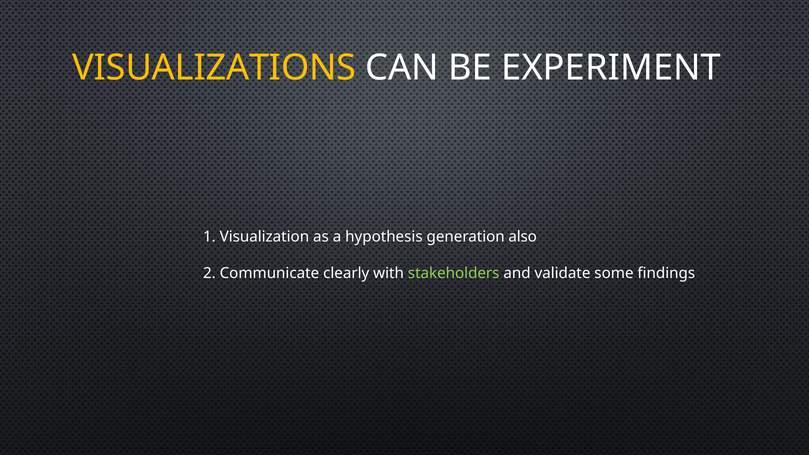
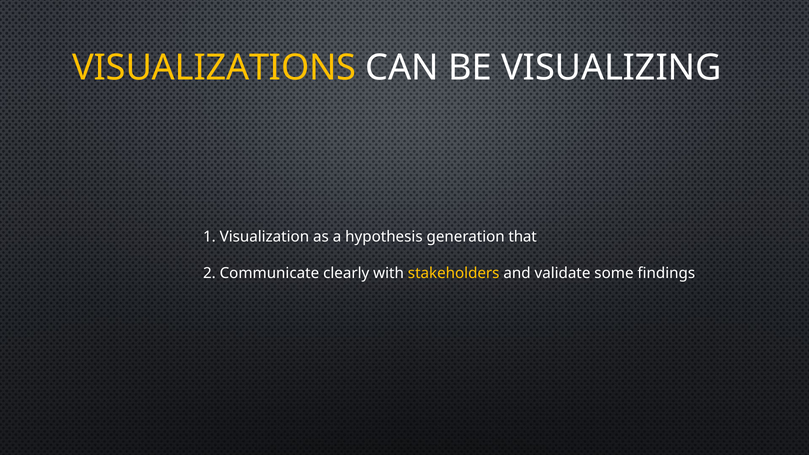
EXPERIMENT: EXPERIMENT -> VISUALIZING
also: also -> that
stakeholders colour: light green -> yellow
